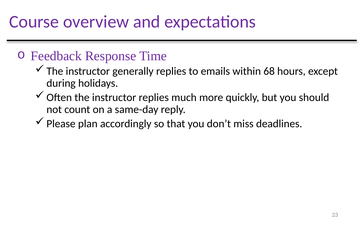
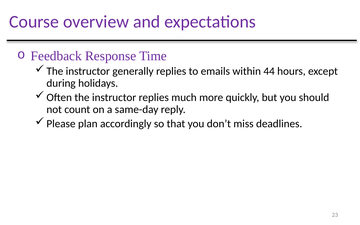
68: 68 -> 44
